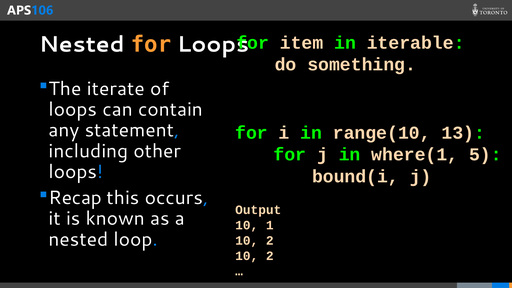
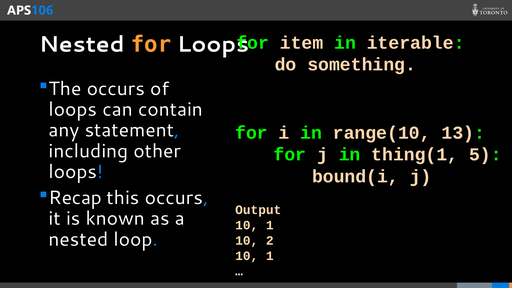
The iterate: iterate -> occurs
where(1: where(1 -> thing(1
2 at (270, 256): 2 -> 1
